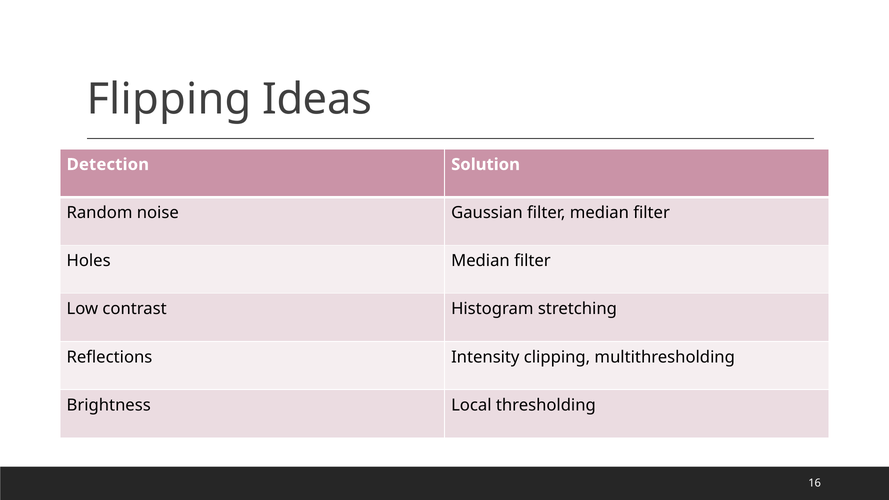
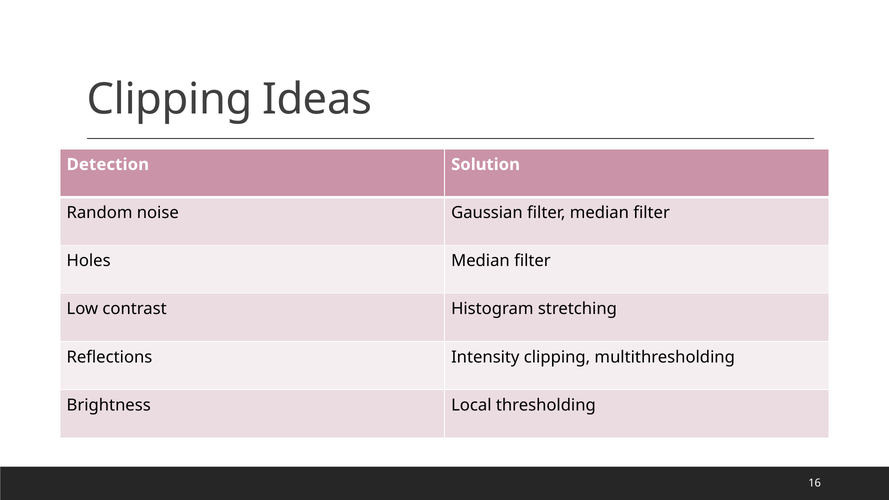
Flipping at (169, 100): Flipping -> Clipping
